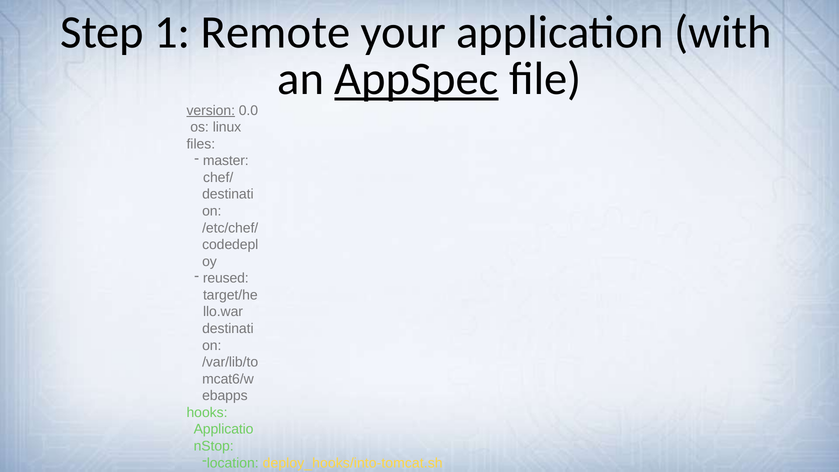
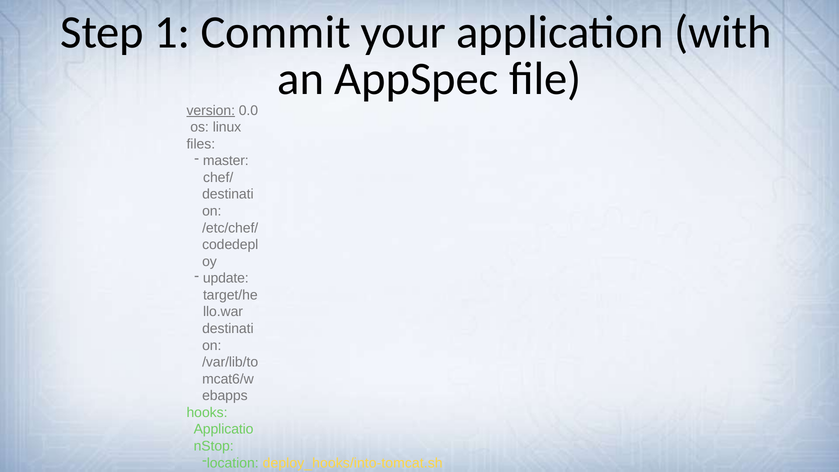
Remote: Remote -> Commit
AppSpec underline: present -> none
reused: reused -> update
